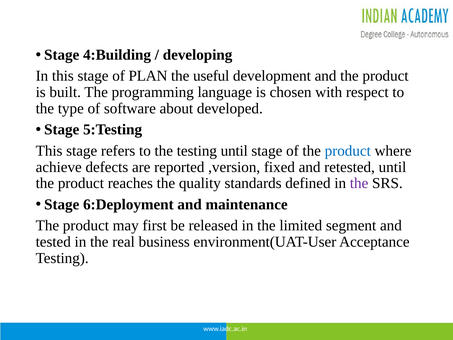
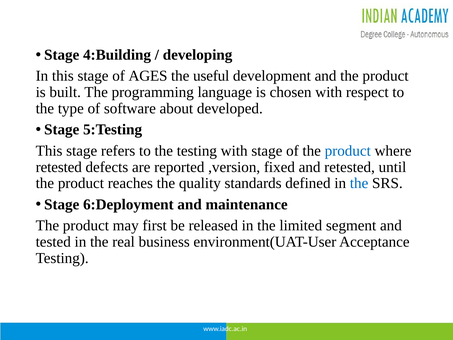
PLAN: PLAN -> AGES
testing until: until -> with
achieve at (59, 167): achieve -> retested
the at (359, 183) colour: purple -> blue
